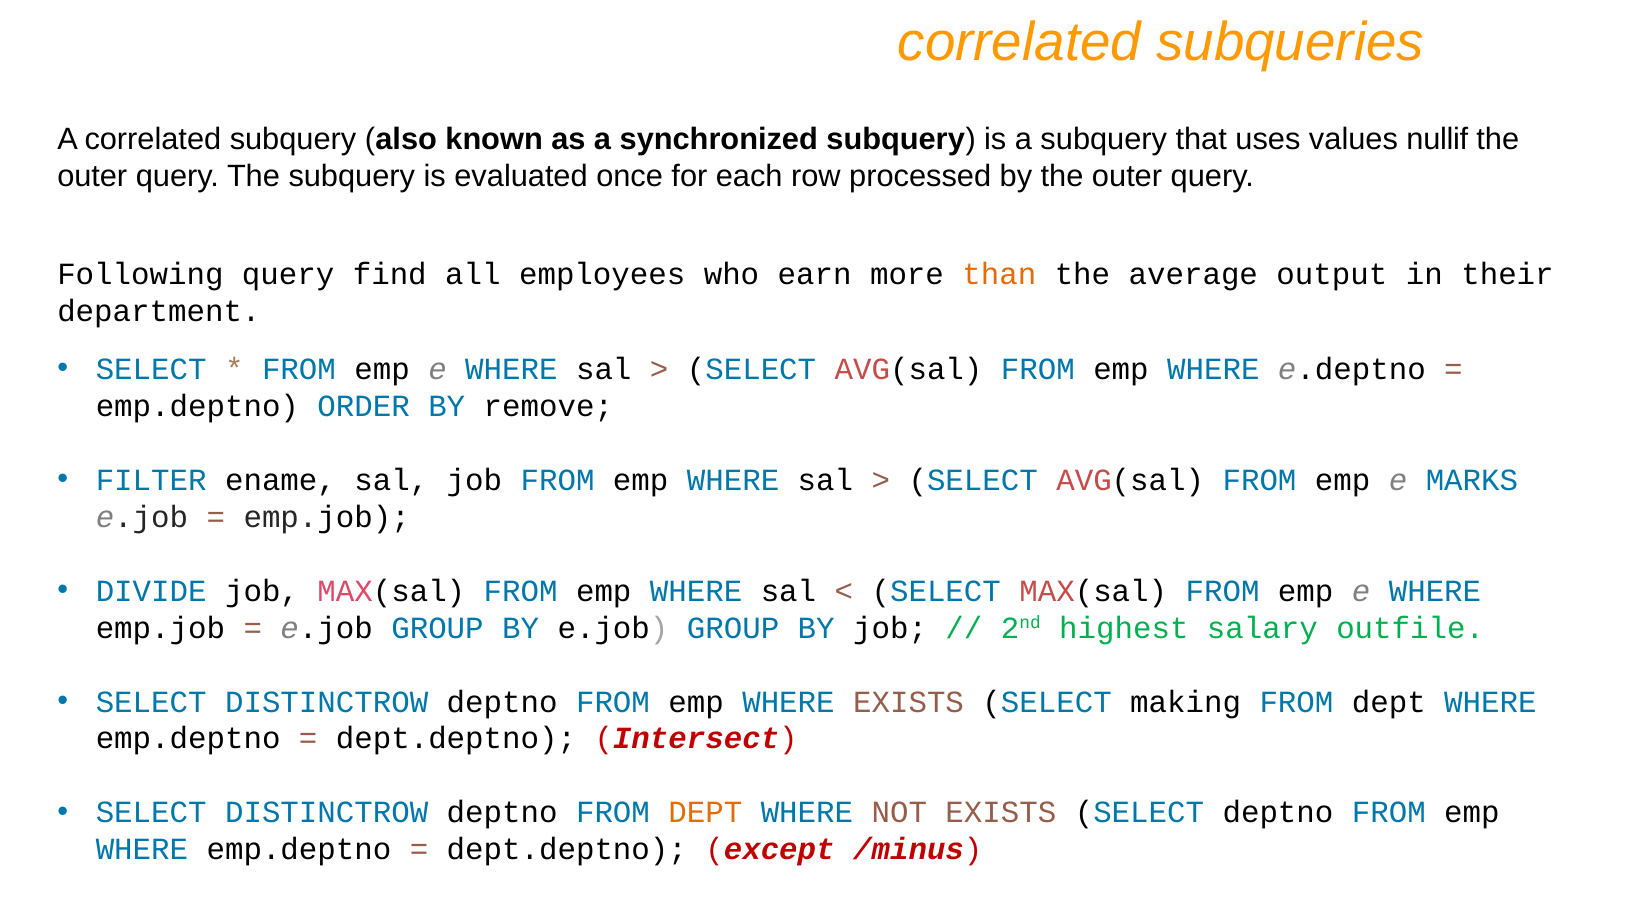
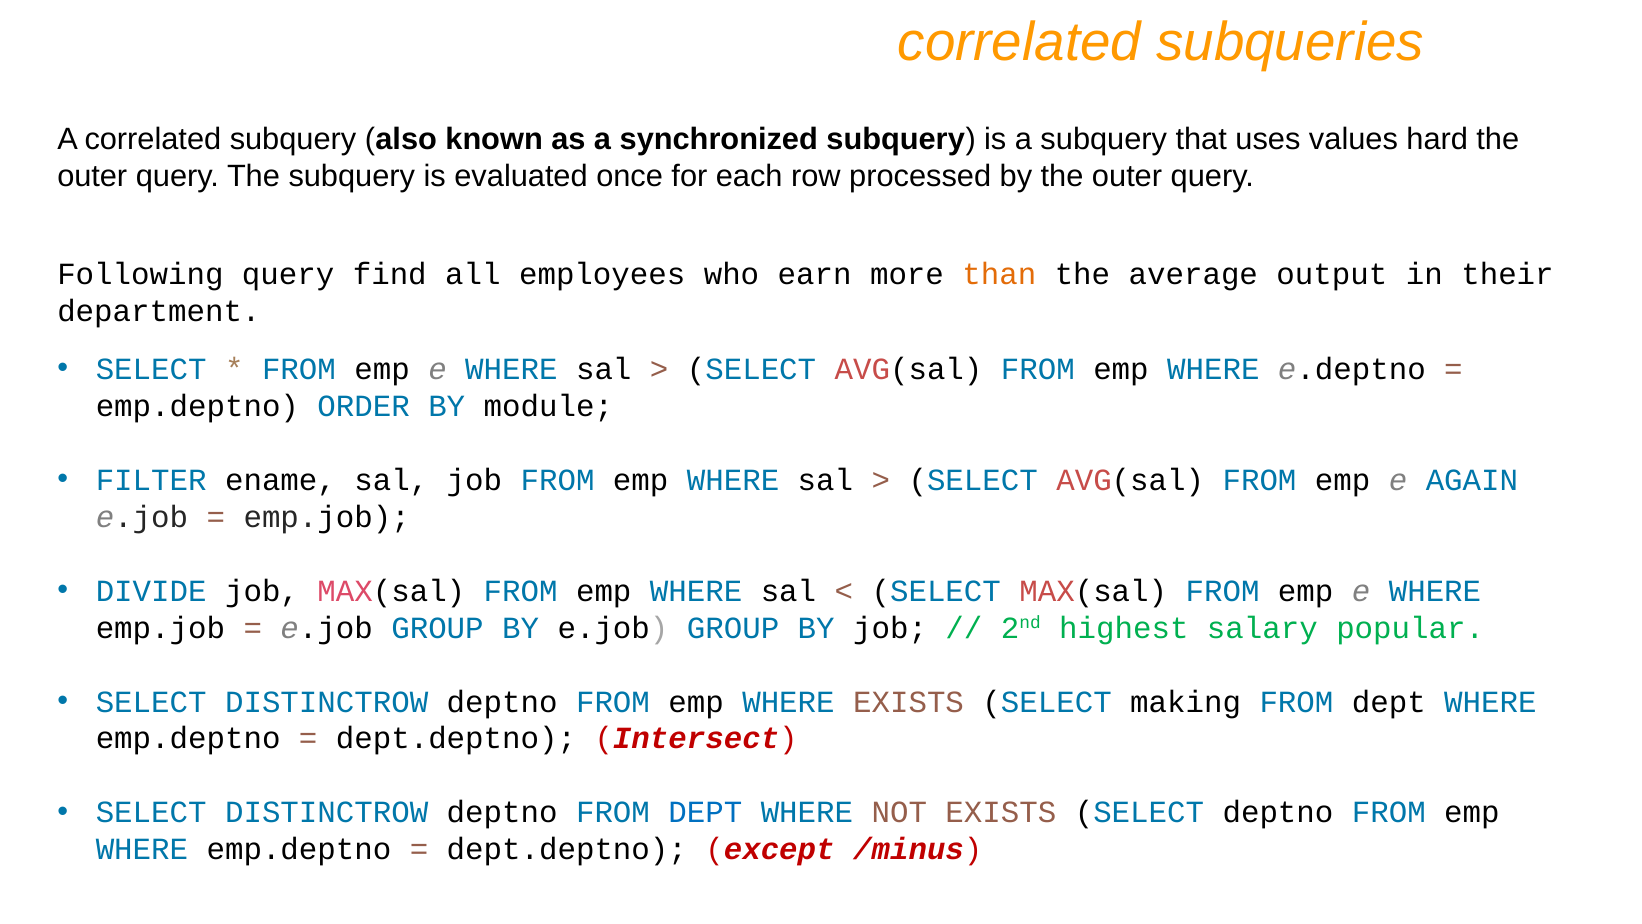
nullif: nullif -> hard
remove: remove -> module
MARKS: MARKS -> AGAIN
outfile: outfile -> popular
DEPT at (705, 812) colour: orange -> blue
